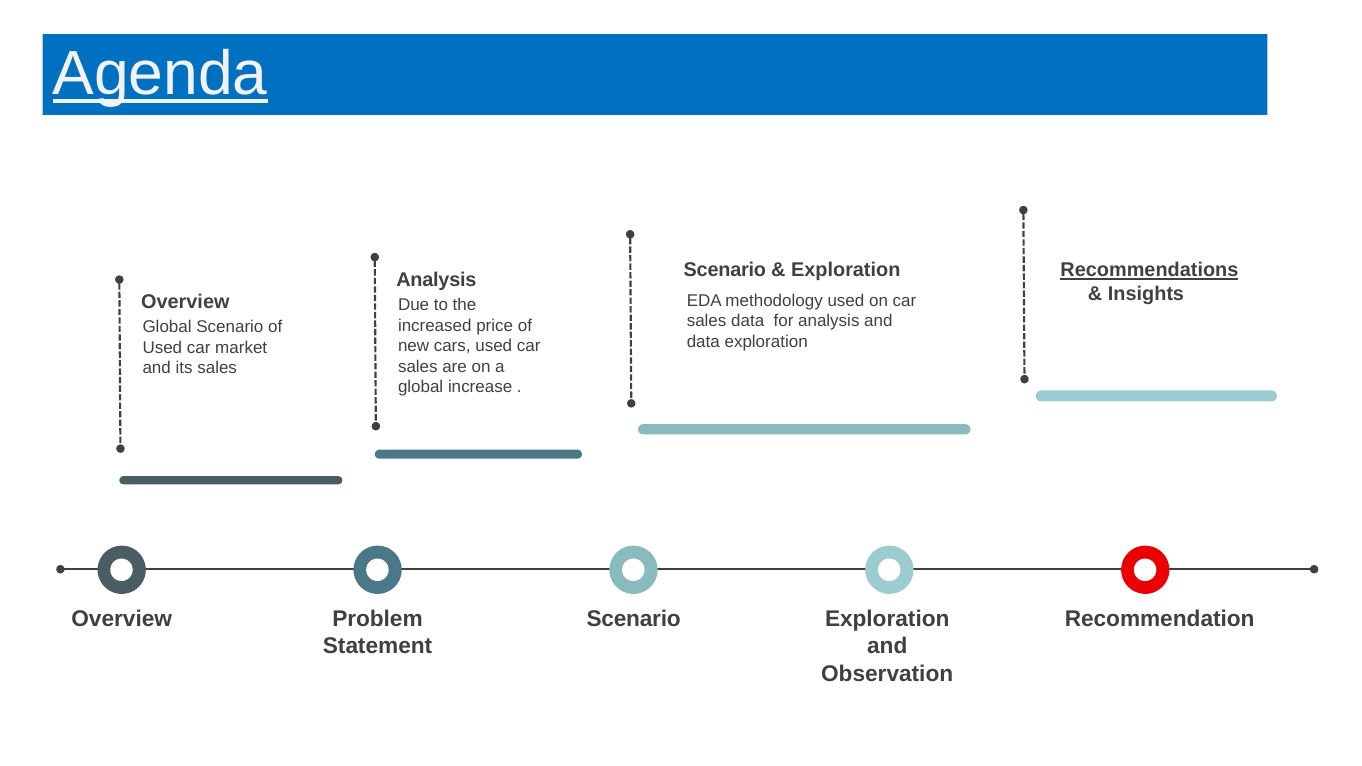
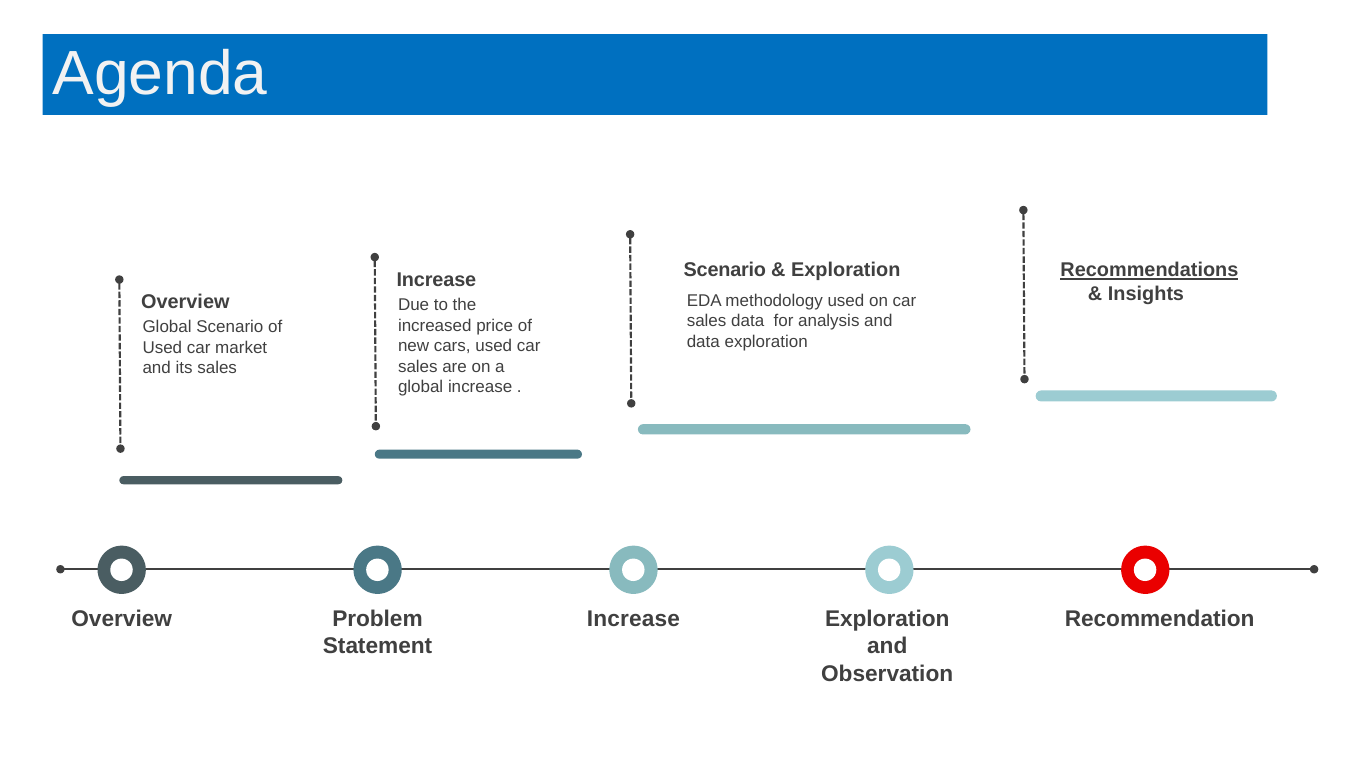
Agenda underline: present -> none
Analysis at (436, 280): Analysis -> Increase
Scenario at (634, 619): Scenario -> Increase
